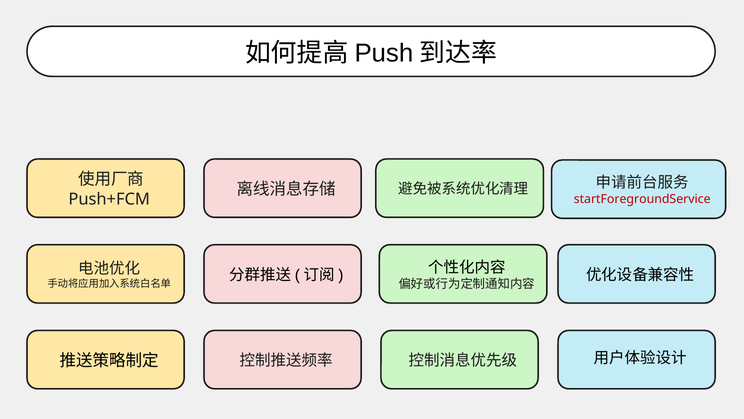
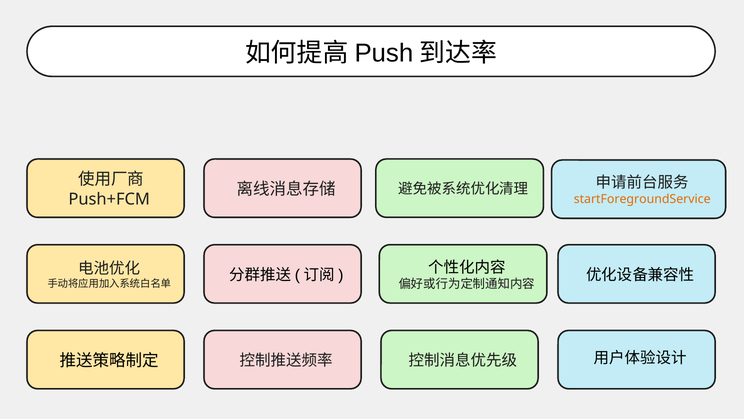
startForegroundService colour: red -> orange
